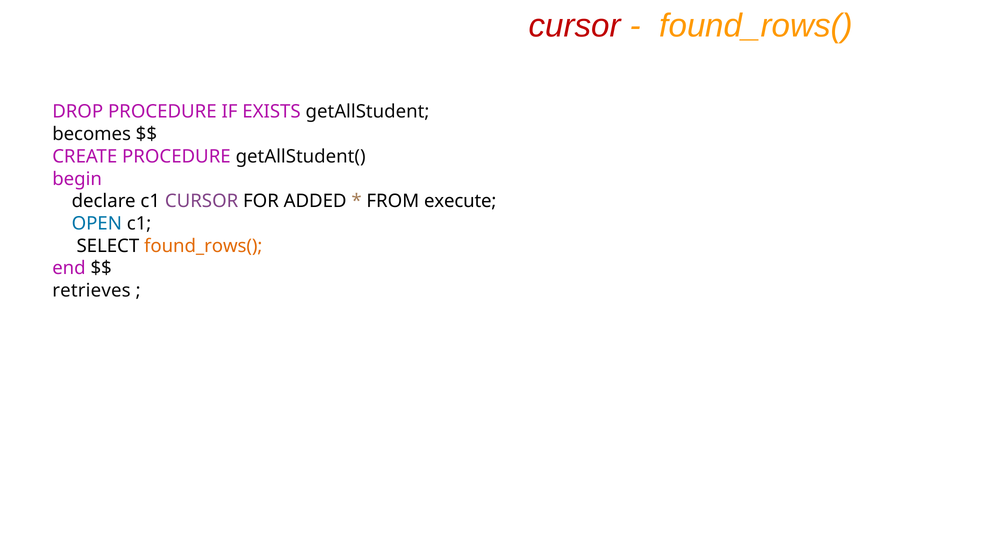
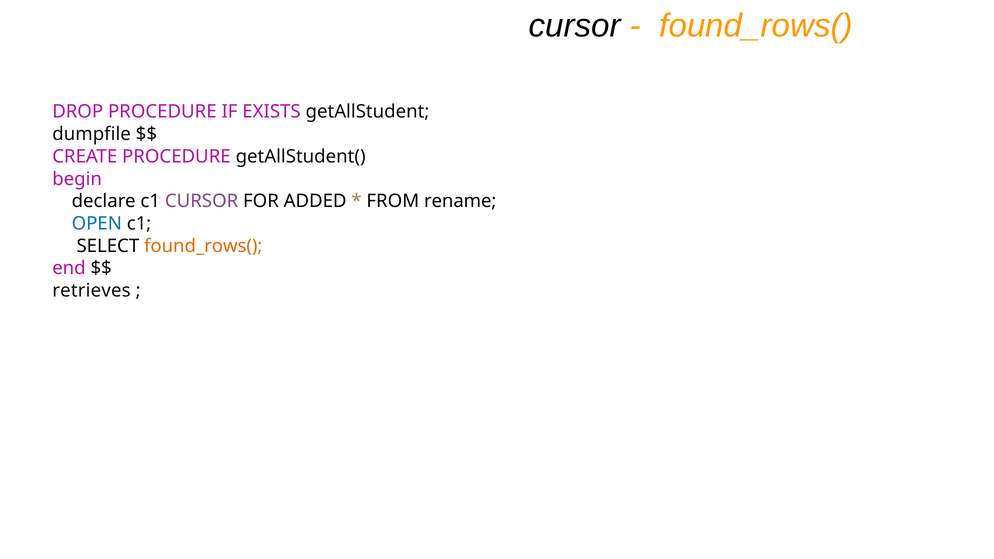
cursor at (575, 26) colour: red -> black
becomes: becomes -> dumpfile
execute: execute -> rename
